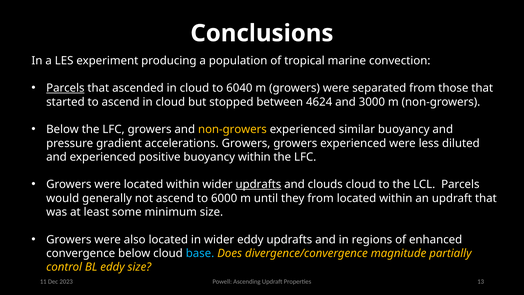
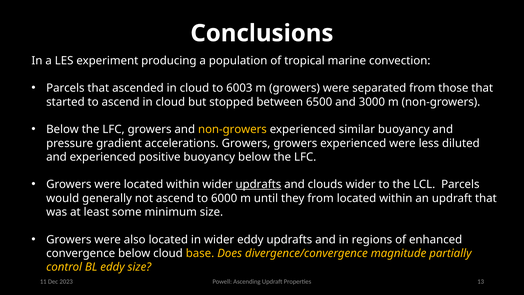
Parcels at (65, 88) underline: present -> none
6040: 6040 -> 6003
4624: 4624 -> 6500
buoyancy within: within -> below
clouds cloud: cloud -> wider
base colour: light blue -> yellow
